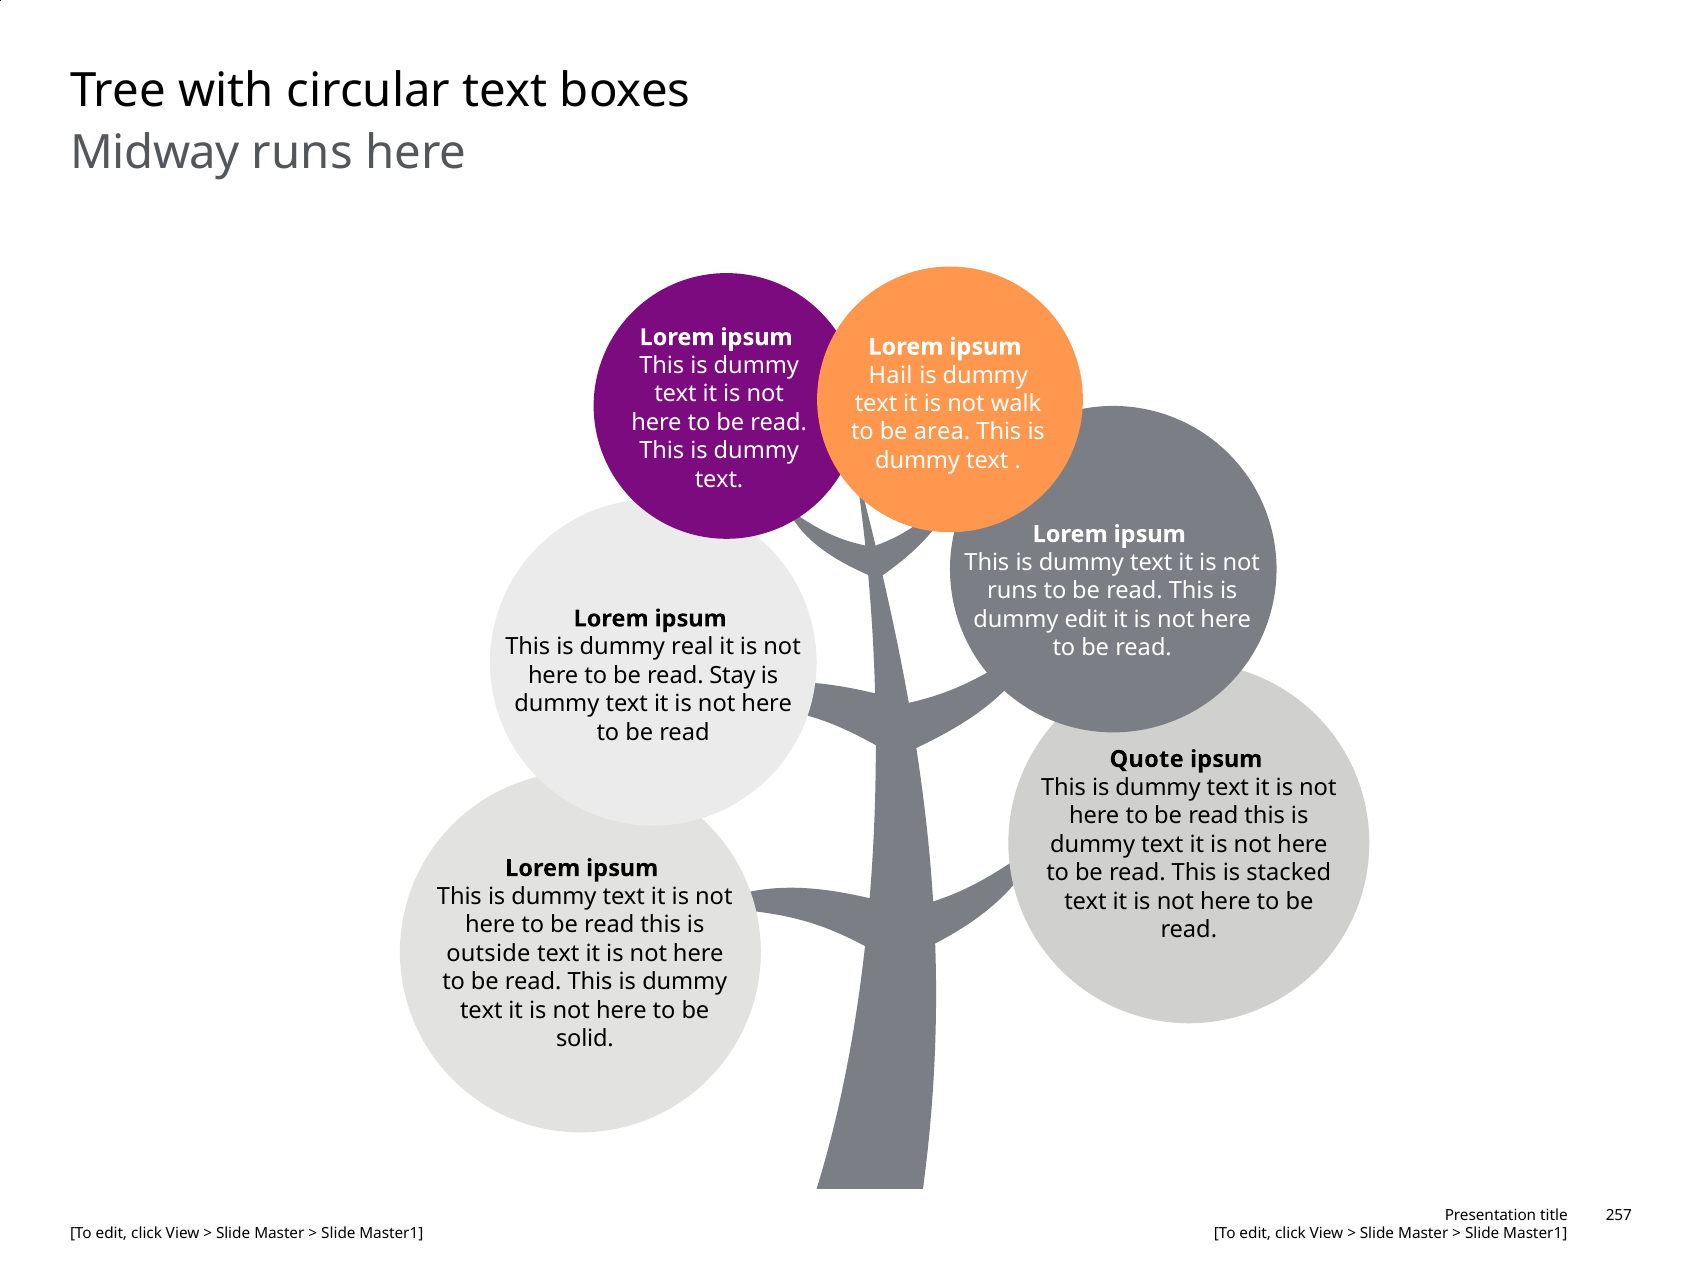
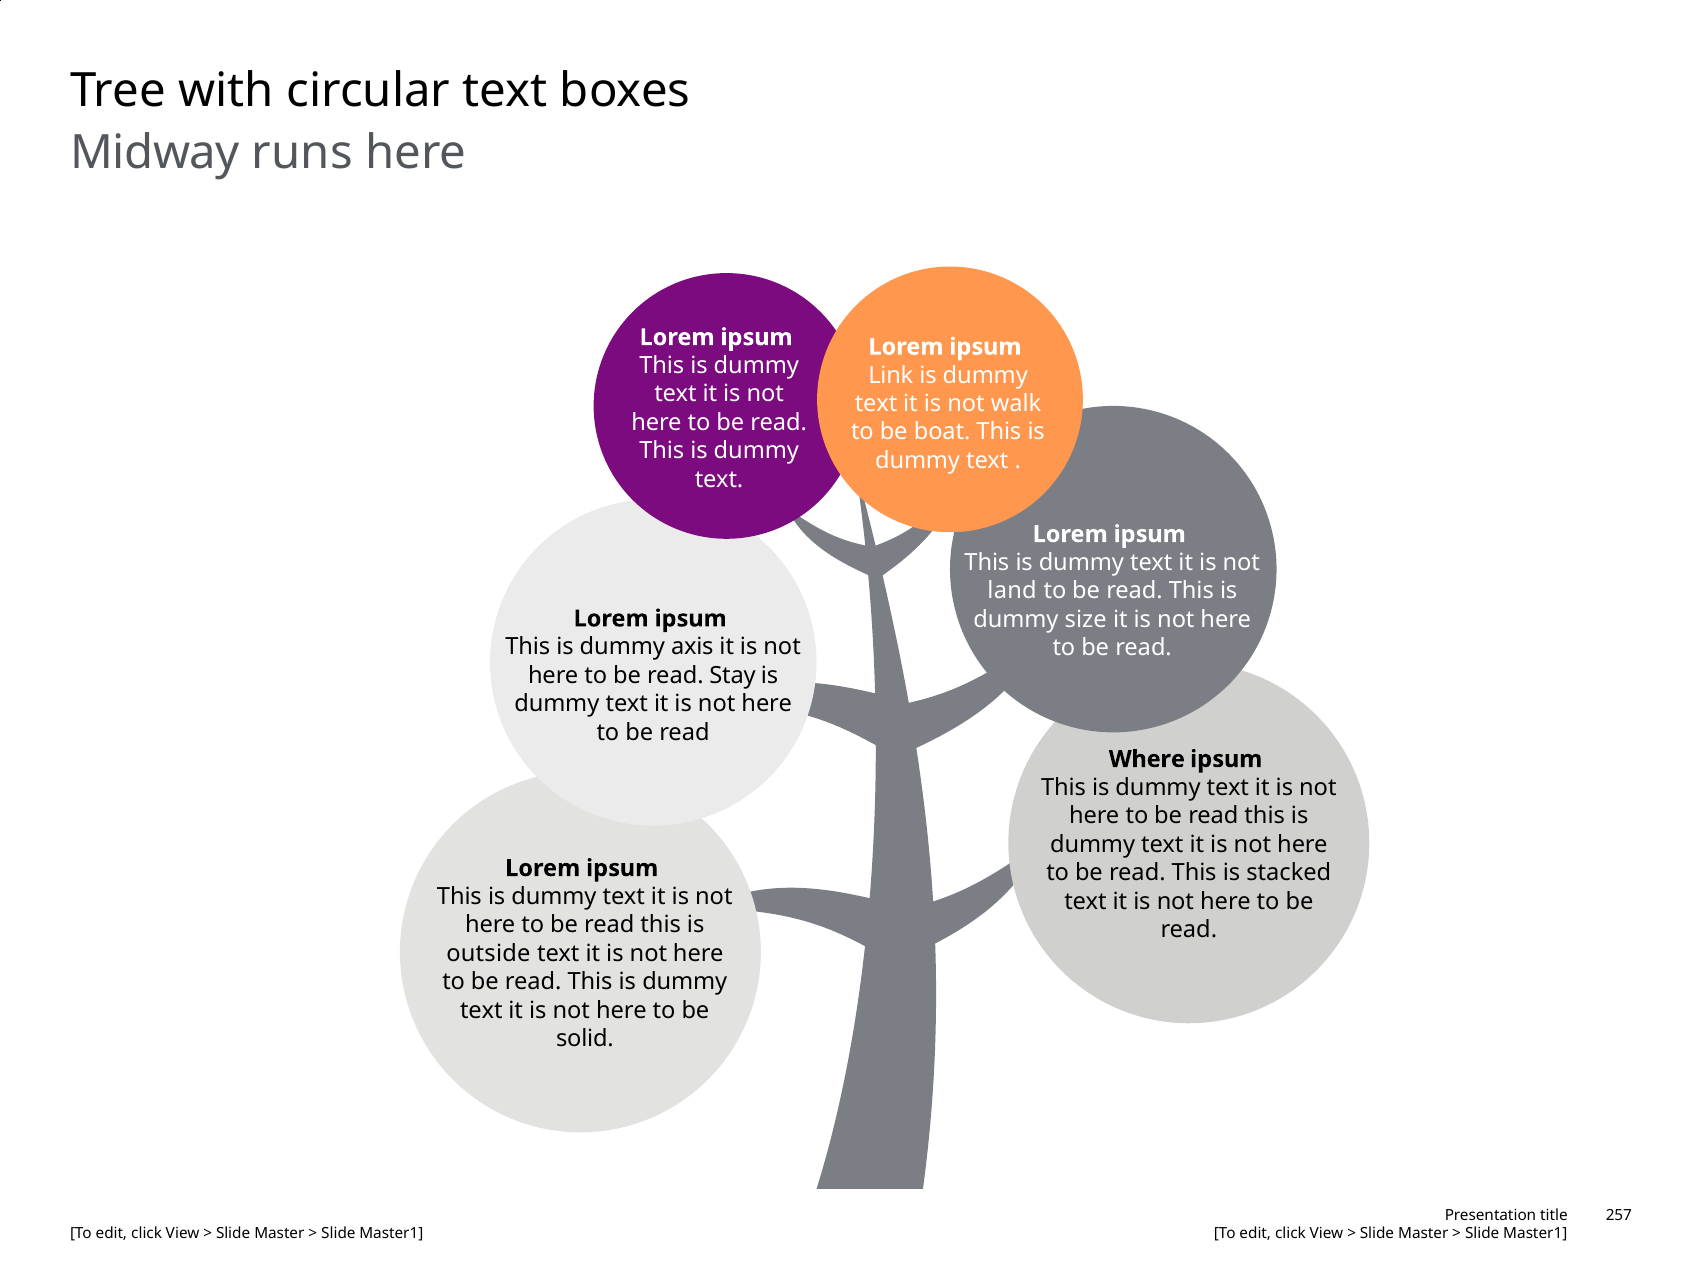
Hail: Hail -> Link
area: area -> boat
runs at (1012, 591): runs -> land
dummy edit: edit -> size
real: real -> axis
Quote: Quote -> Where
